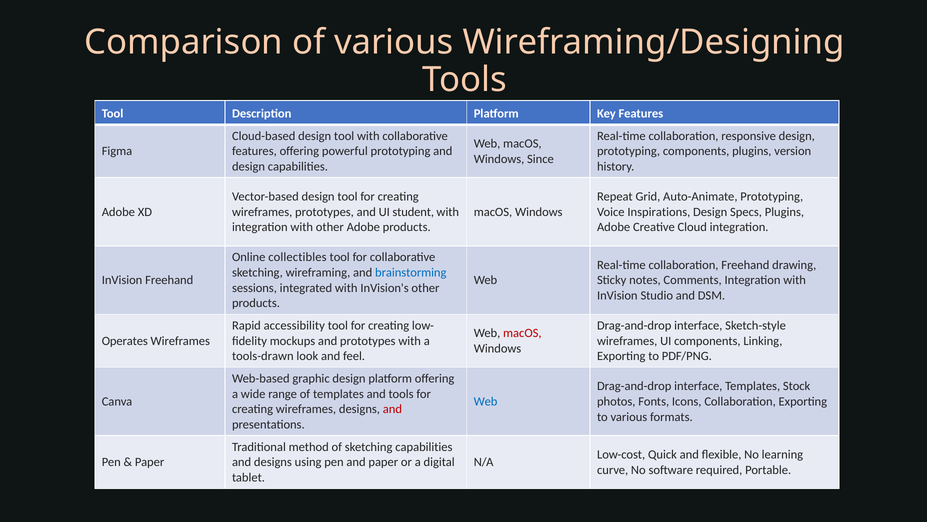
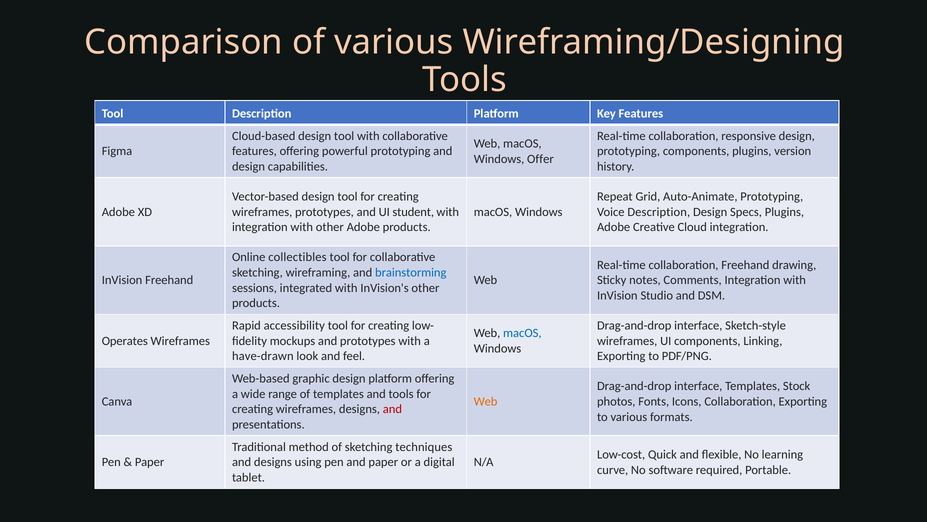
Since: Since -> Offer
Voice Inspirations: Inspirations -> Description
macOS at (522, 333) colour: red -> blue
tools-drawn: tools-drawn -> have-drawn
Web at (486, 401) colour: blue -> orange
sketching capabilities: capabilities -> techniques
